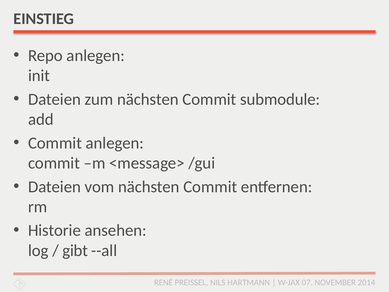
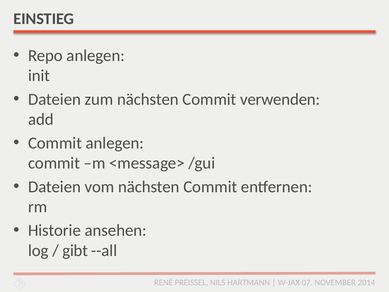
submodule: submodule -> verwenden
